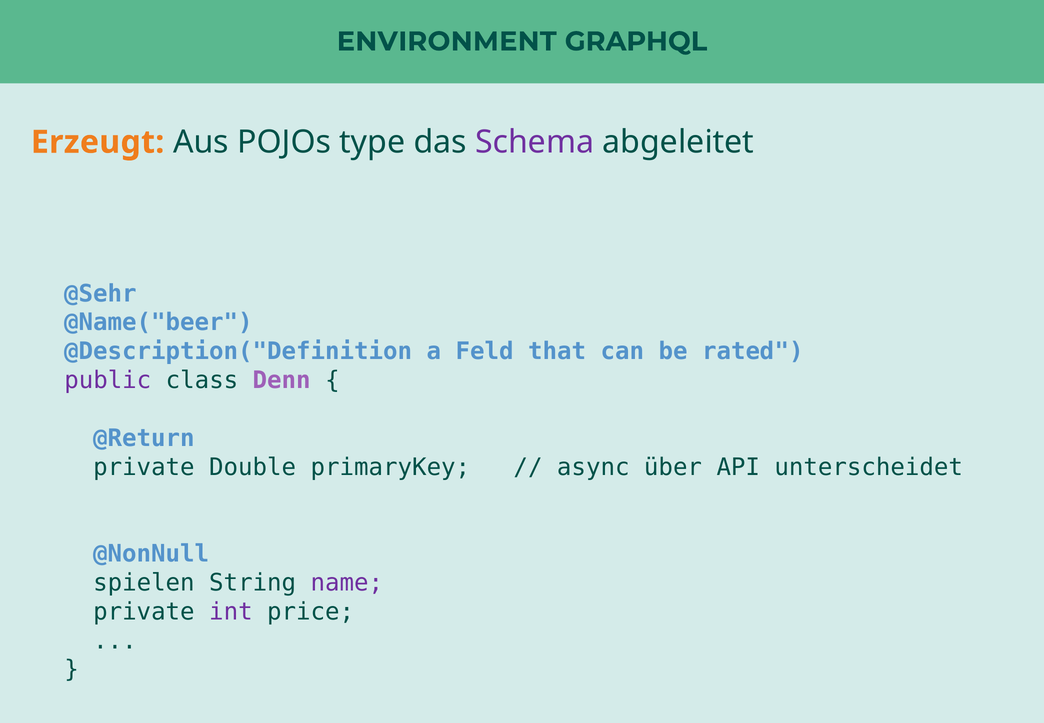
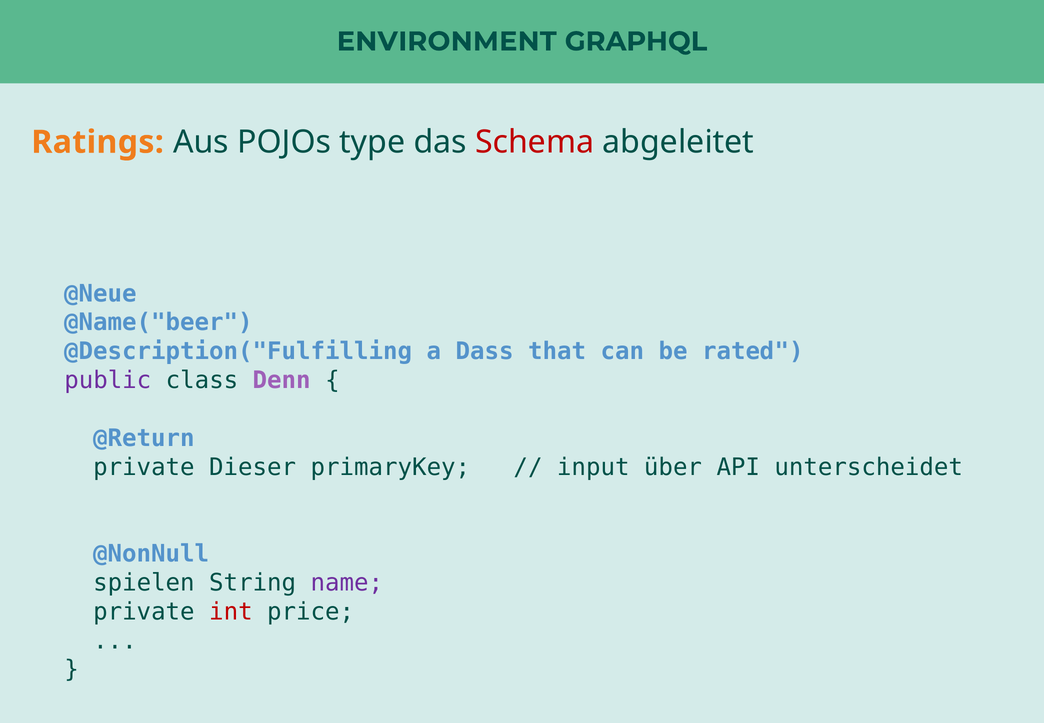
Erzeugt: Erzeugt -> Ratings
Schema colour: purple -> red
@Sehr: @Sehr -> @Neue
@Description("Definition: @Description("Definition -> @Description("Fulfilling
Feld: Feld -> Dass
Double: Double -> Dieser
async: async -> input
int colour: purple -> red
